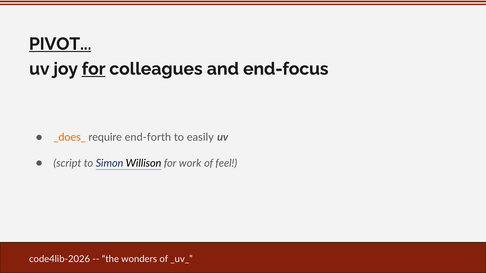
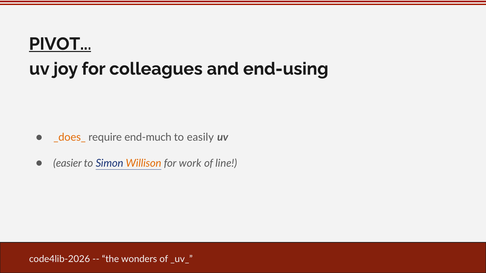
for at (94, 69) underline: present -> none
end-focus: end-focus -> end-using
end-forth: end-forth -> end-much
script: script -> easier
Willison colour: black -> orange
feel: feel -> line
